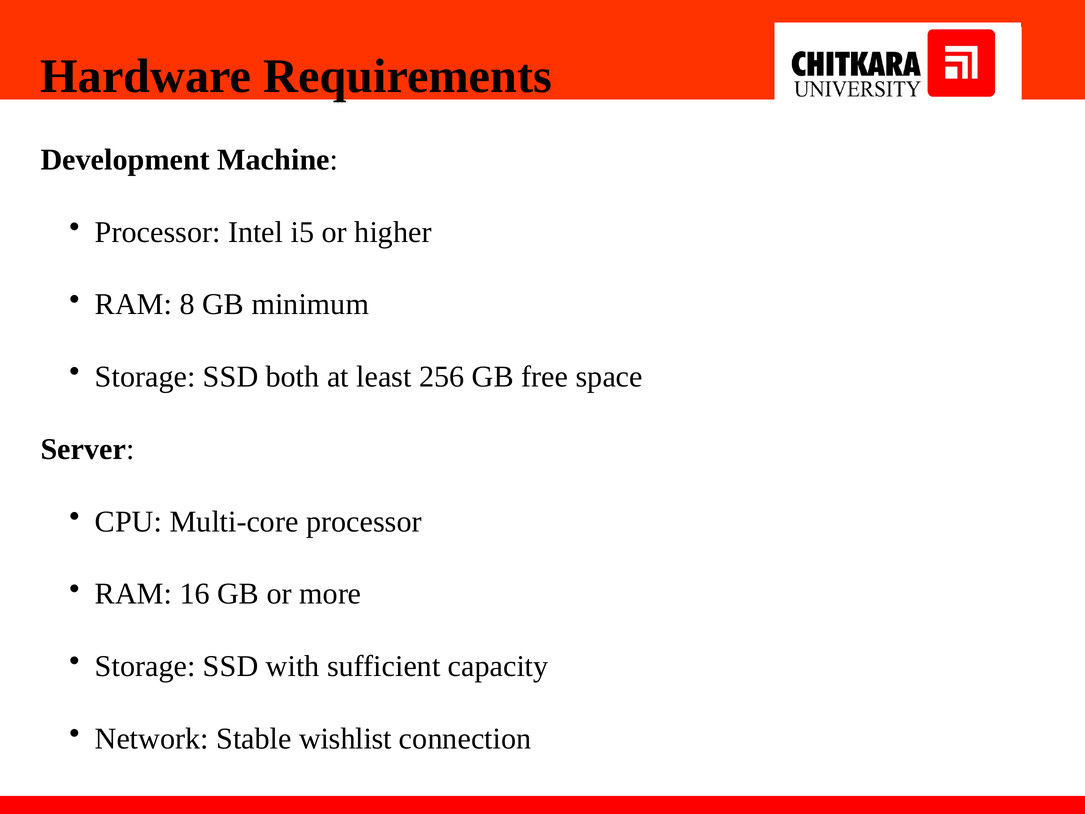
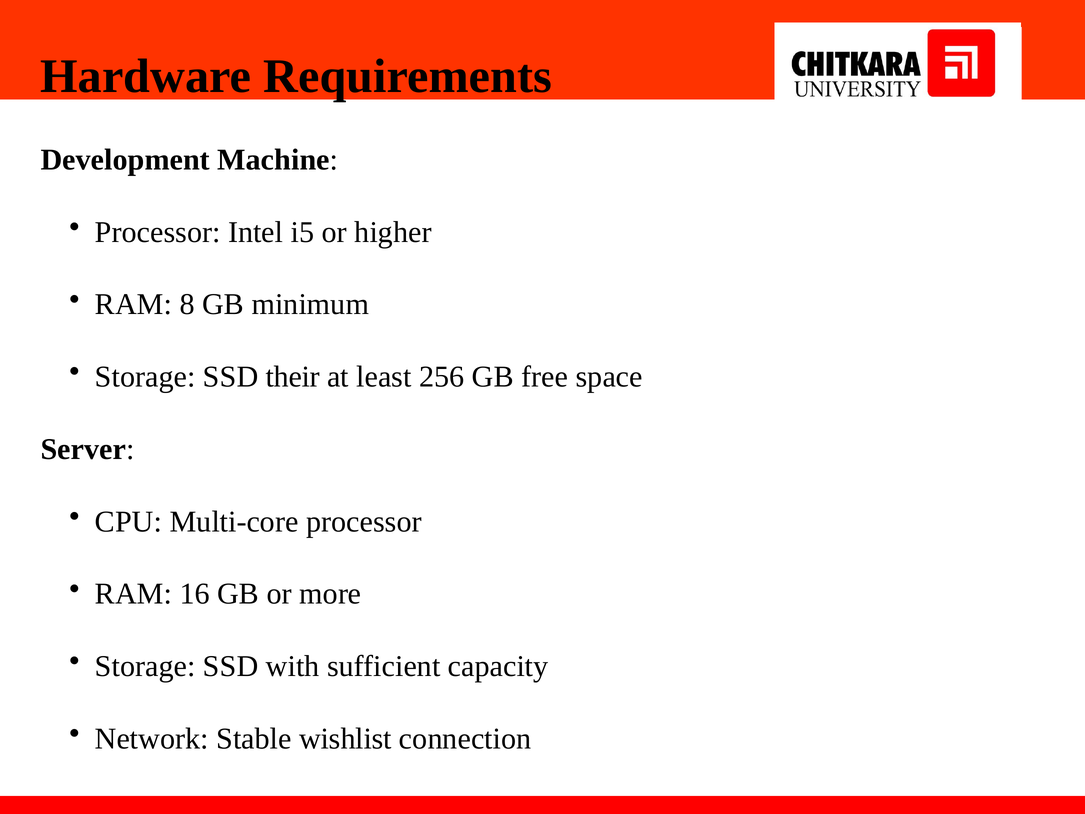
both: both -> their
